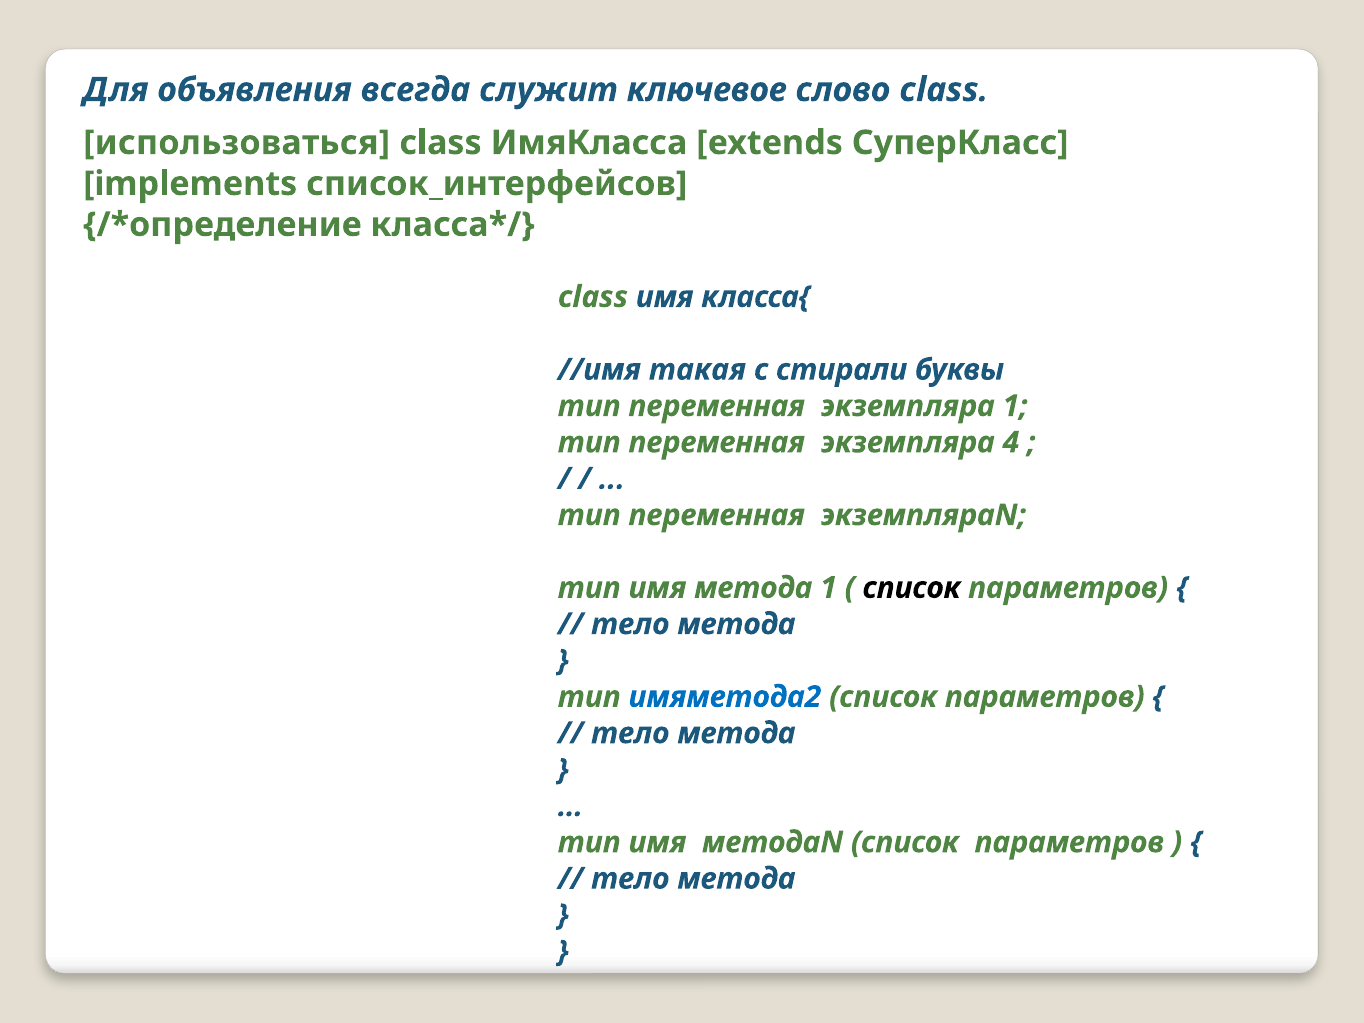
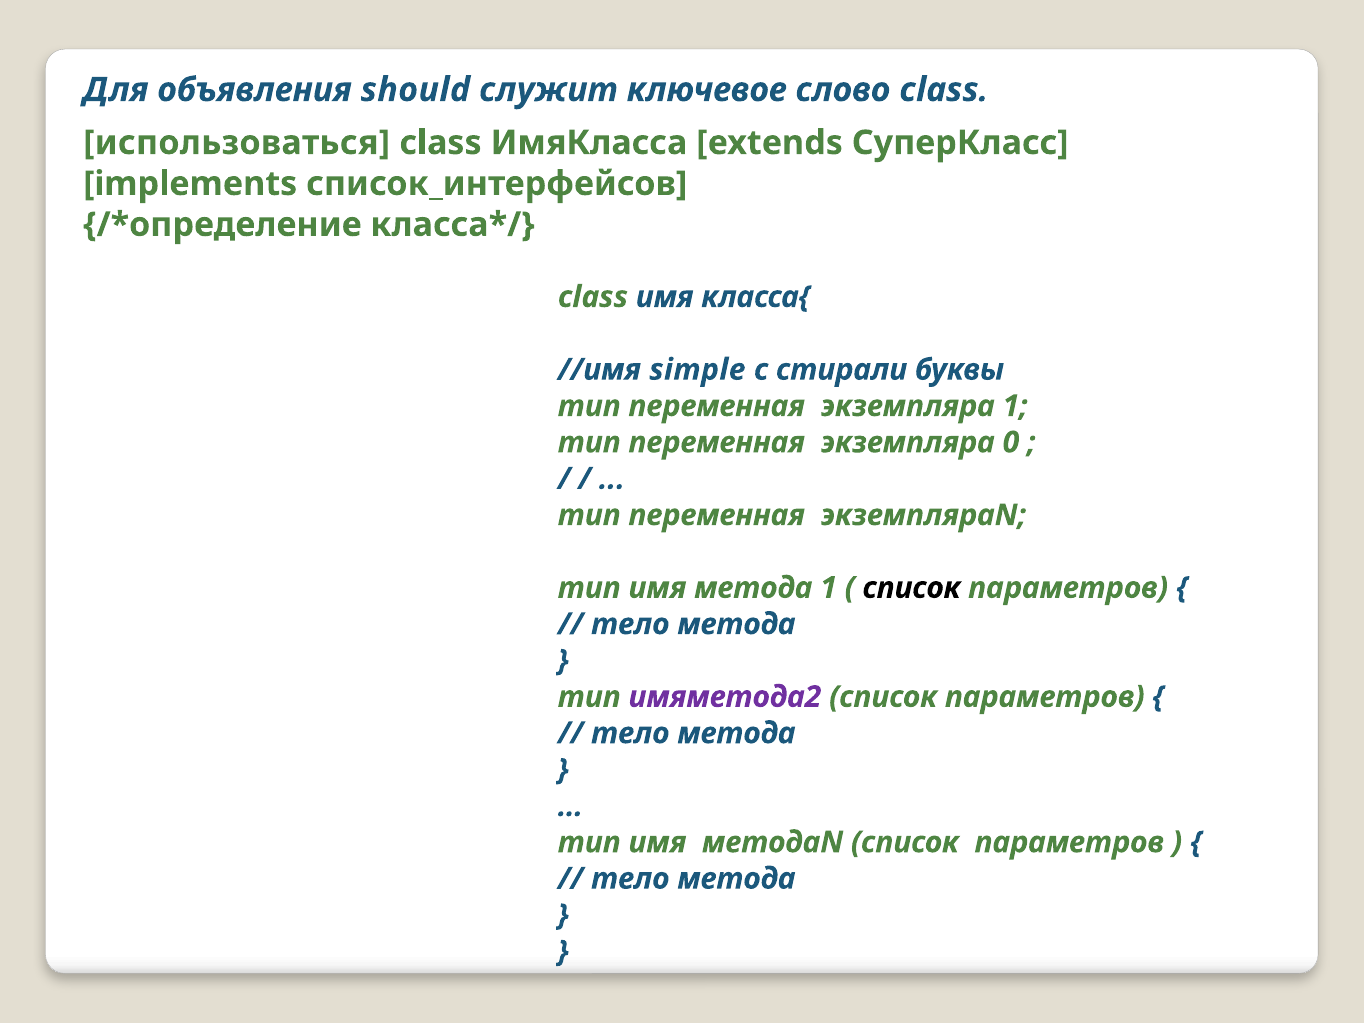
всегда: всегда -> should
такая: такая -> simple
4: 4 -> 0
имяметода2 colour: blue -> purple
